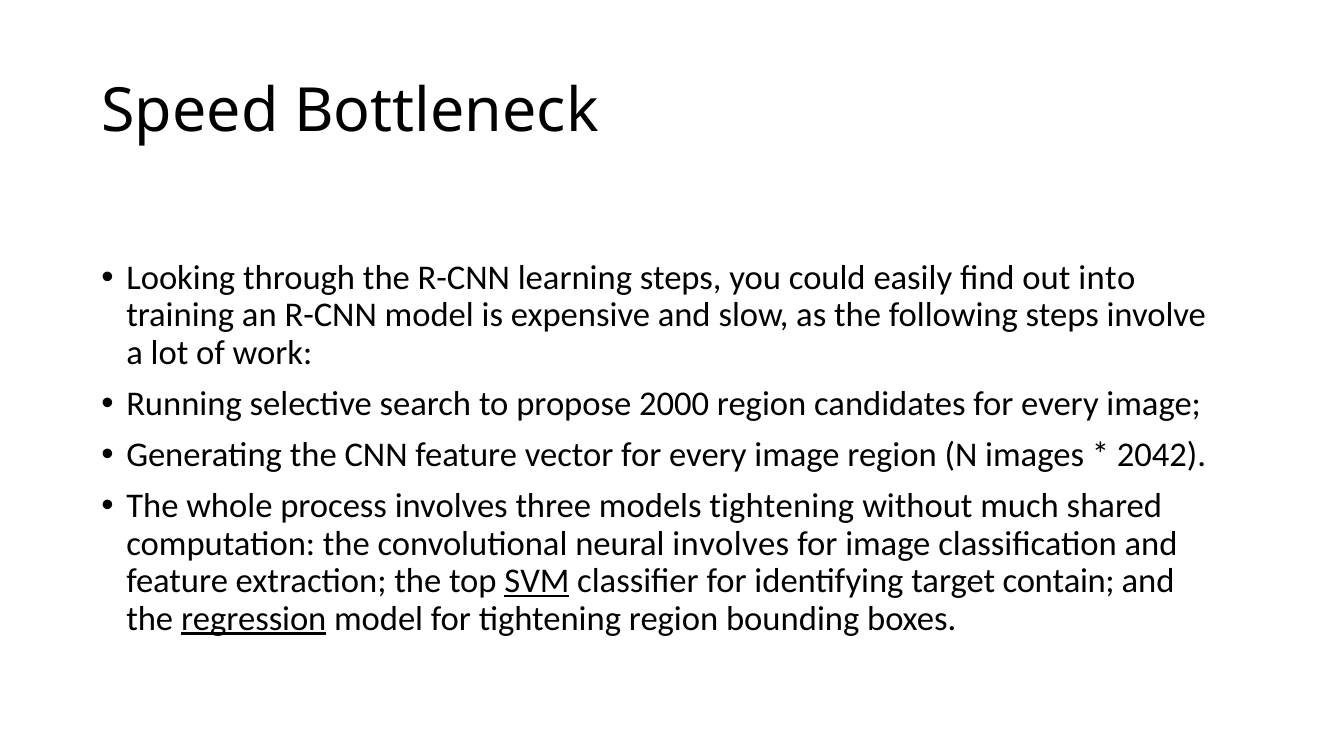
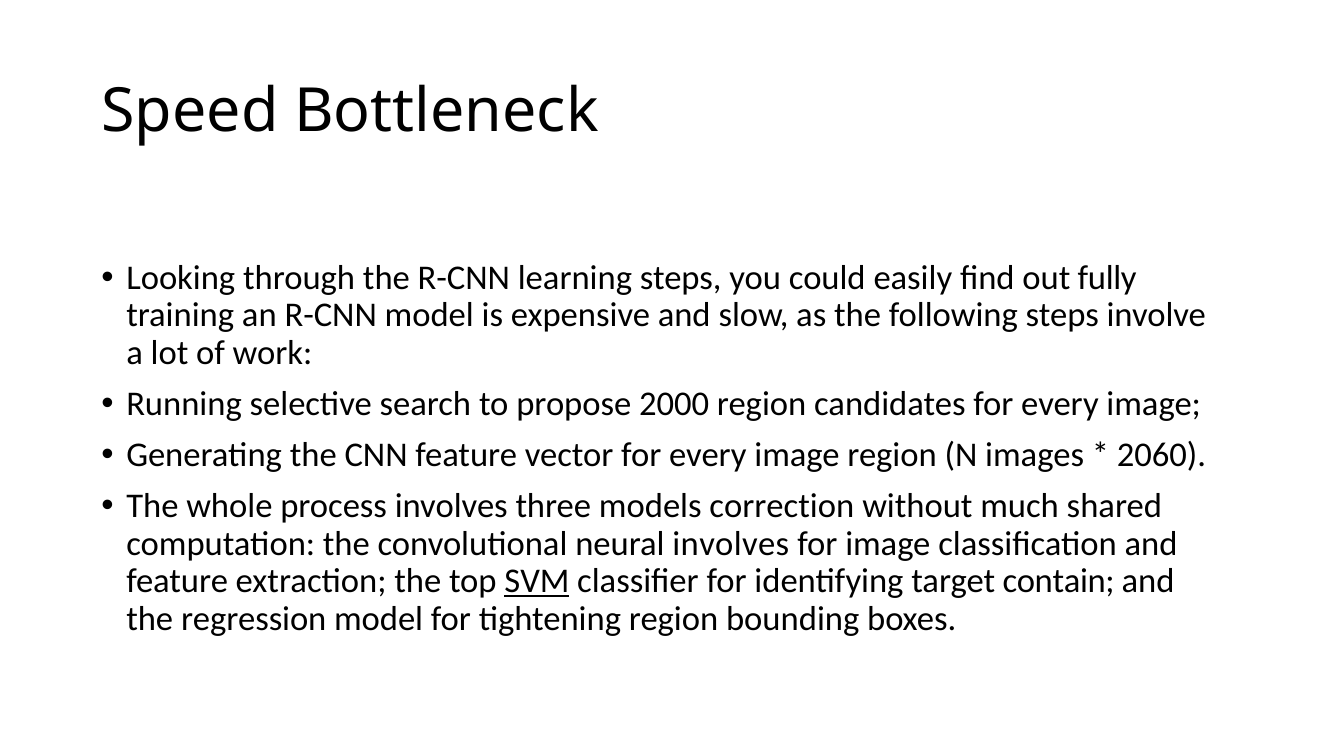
into: into -> fully
2042: 2042 -> 2060
models tightening: tightening -> correction
regression underline: present -> none
